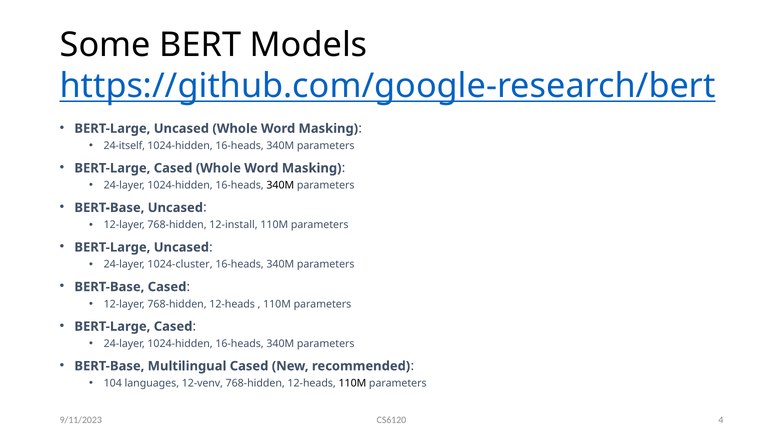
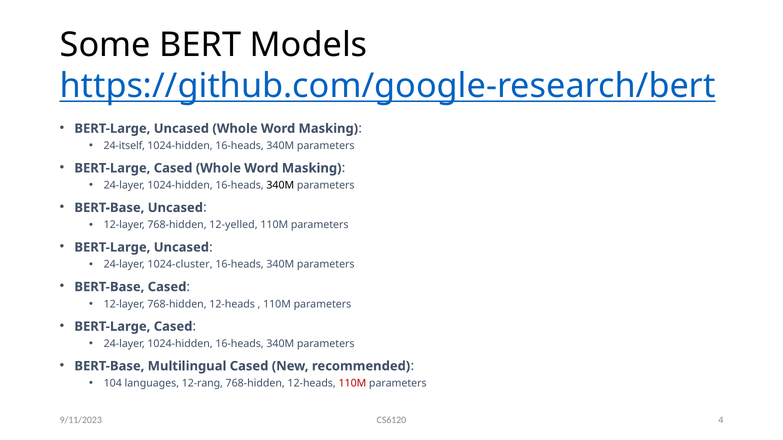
12-install: 12-install -> 12-yelled
12-venv: 12-venv -> 12-rang
110M at (352, 384) colour: black -> red
